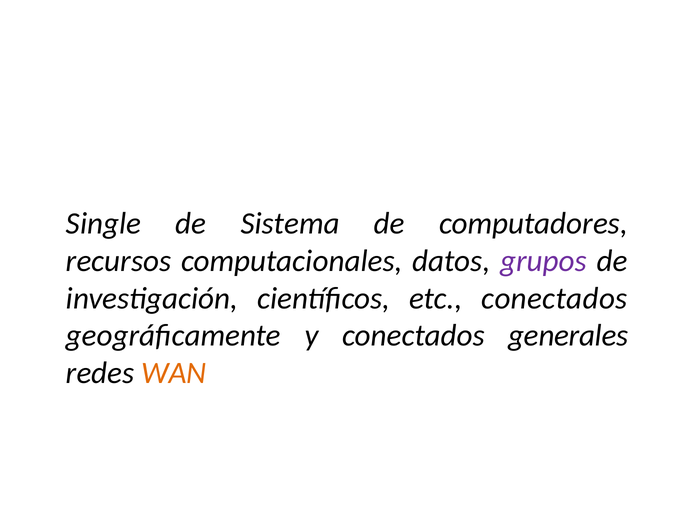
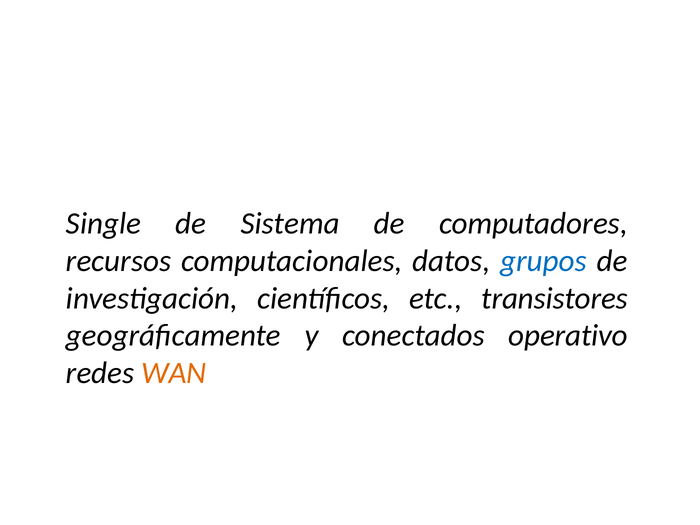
grupos colour: purple -> blue
etc conectados: conectados -> transistores
generales: generales -> operativo
